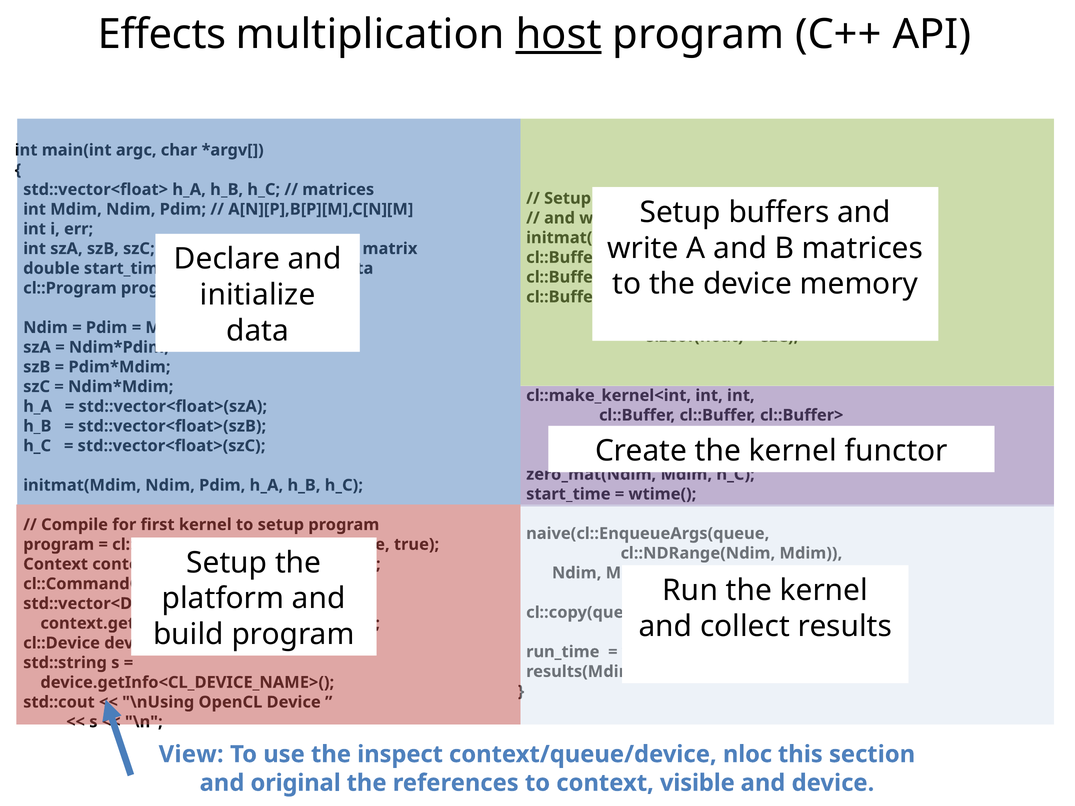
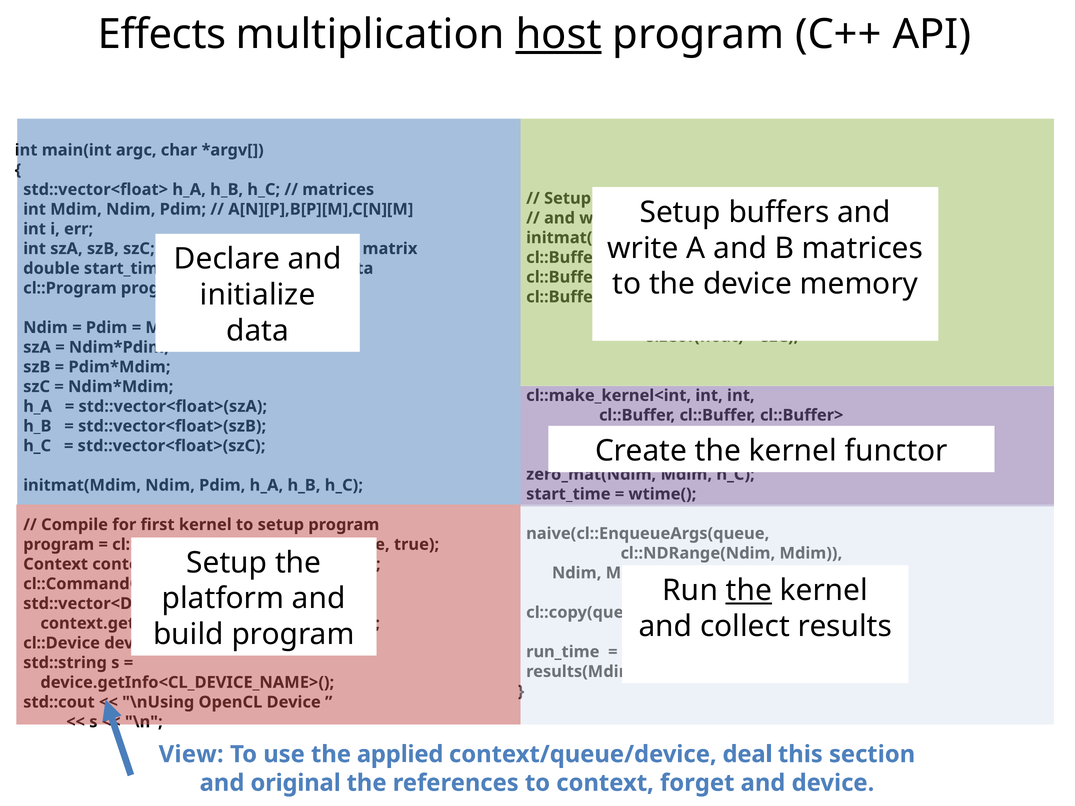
the at (749, 591) underline: none -> present
inspect: inspect -> applied
nloc: nloc -> deal
visible: visible -> forget
